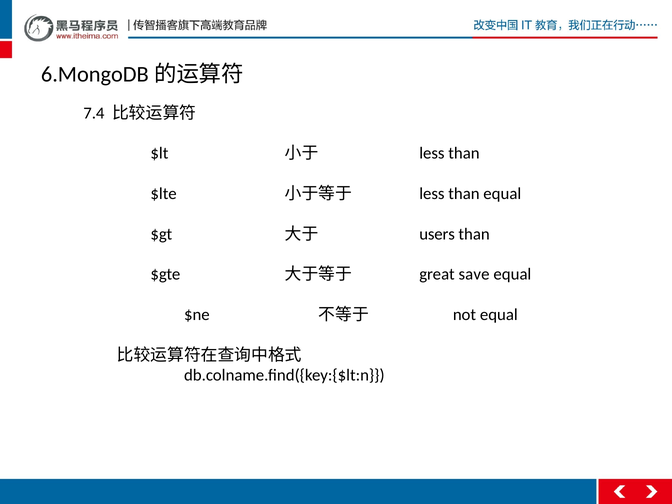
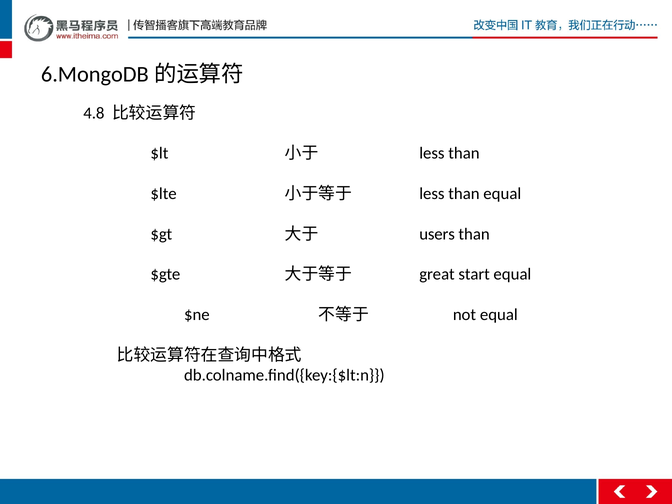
7.4: 7.4 -> 4.8
save: save -> start
